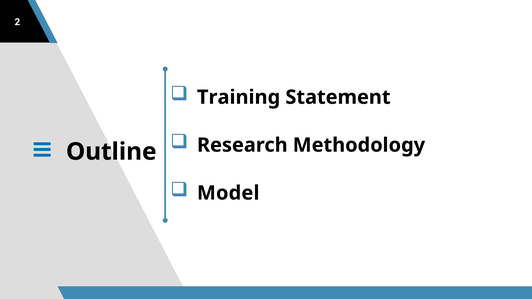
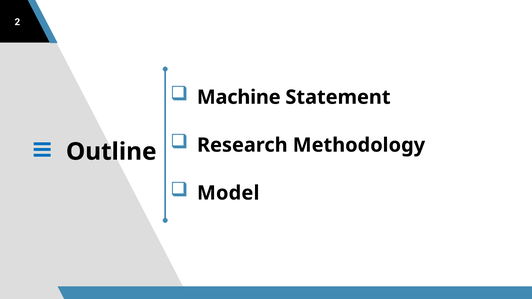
Training: Training -> Machine
